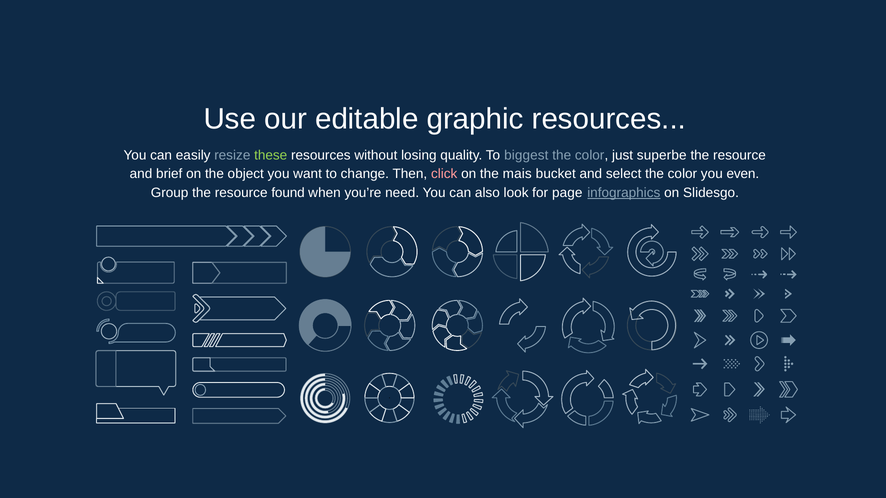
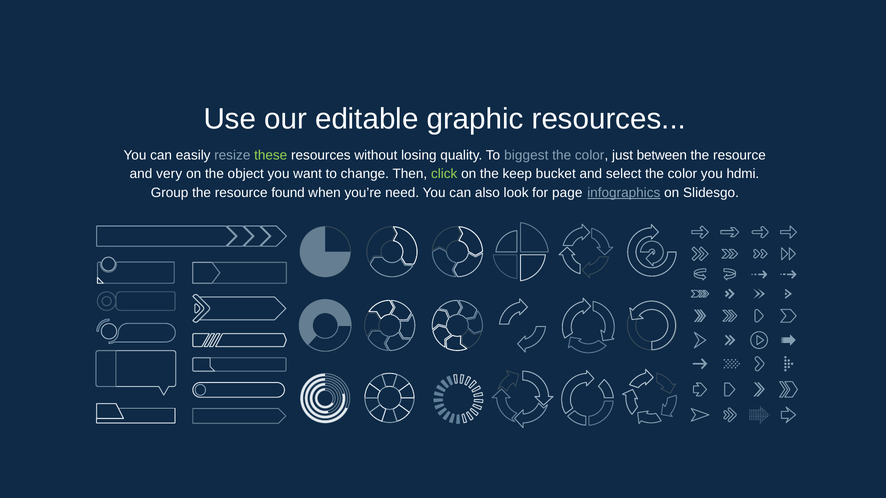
superbe: superbe -> between
brief: brief -> very
click colour: pink -> light green
mais: mais -> keep
even: even -> hdmi
